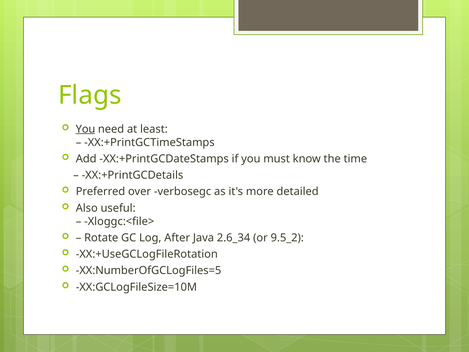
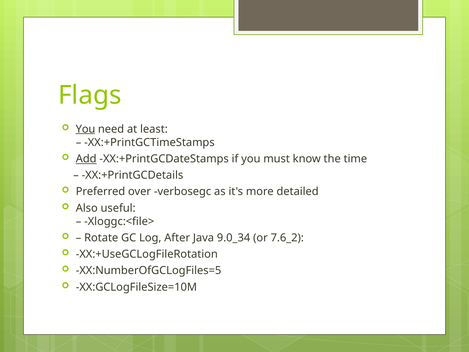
Add underline: none -> present
2.6_34: 2.6_34 -> 9.0_34
9.5_2: 9.5_2 -> 7.6_2
